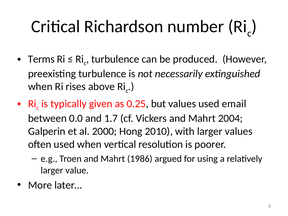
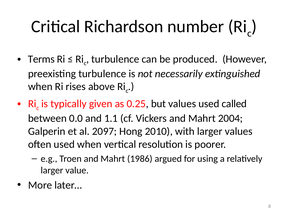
email: email -> called
1.7: 1.7 -> 1.1
2000: 2000 -> 2097
